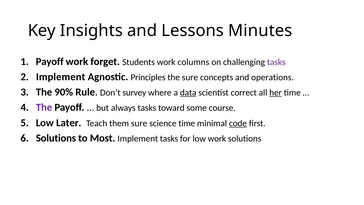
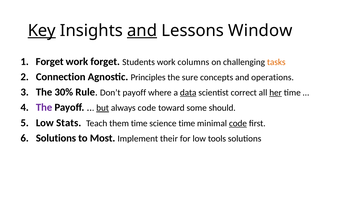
Key underline: none -> present
and at (142, 31) underline: none -> present
Minutes: Minutes -> Window
Payoff at (50, 62): Payoff -> Forget
tasks at (276, 62) colour: purple -> orange
Implement at (61, 77): Implement -> Connection
90%: 90% -> 30%
Don’t survey: survey -> payoff
but underline: none -> present
always tasks: tasks -> code
course: course -> should
Later: Later -> Stats
them sure: sure -> time
Implement tasks: tasks -> their
low work: work -> tools
